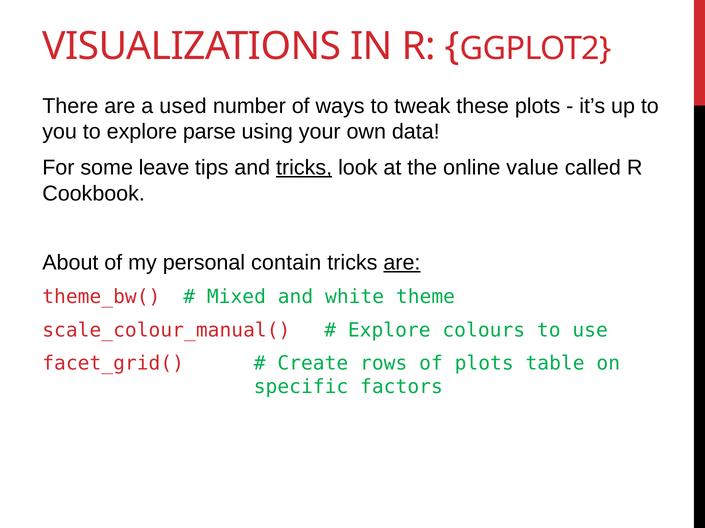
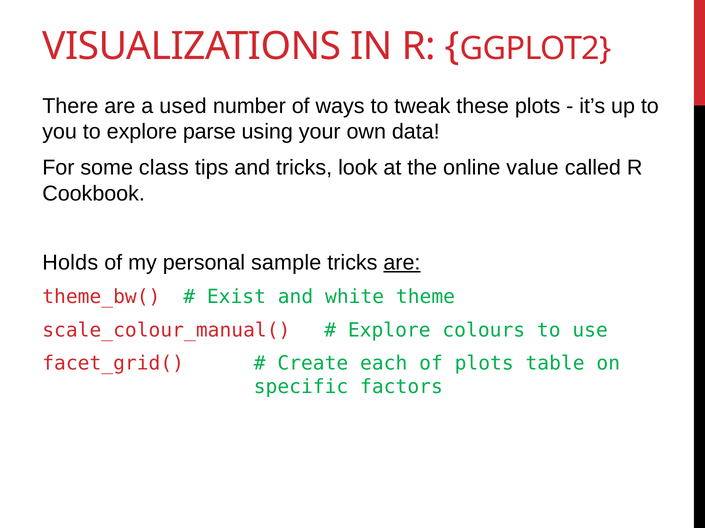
leave: leave -> class
tricks at (304, 168) underline: present -> none
About: About -> Holds
contain: contain -> sample
Mixed: Mixed -> Exist
rows: rows -> each
